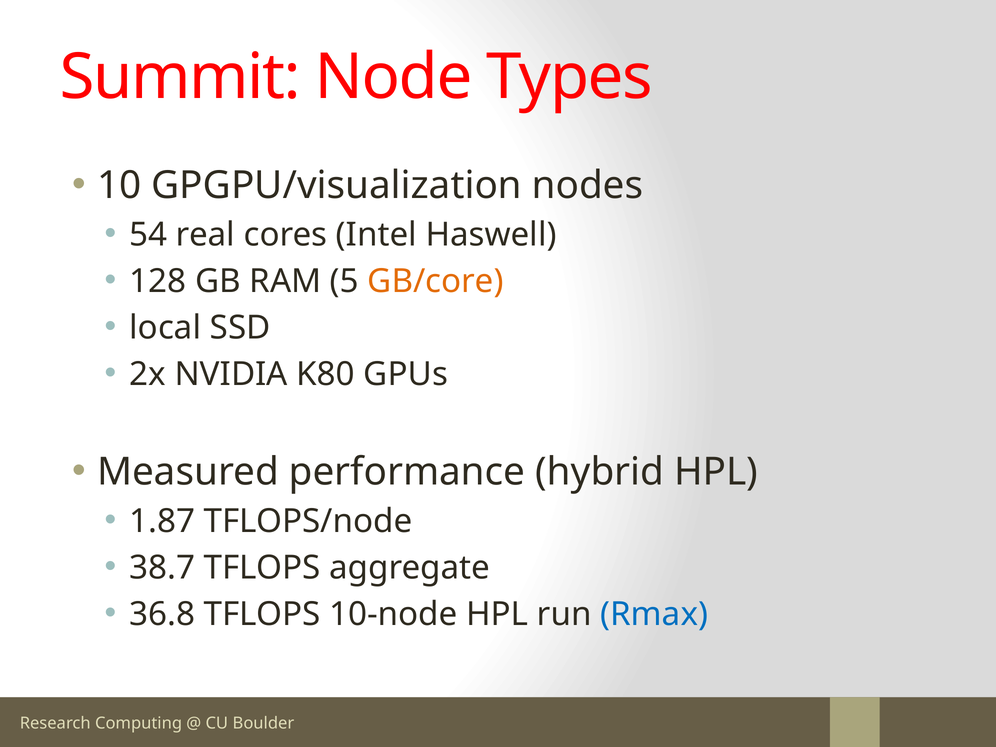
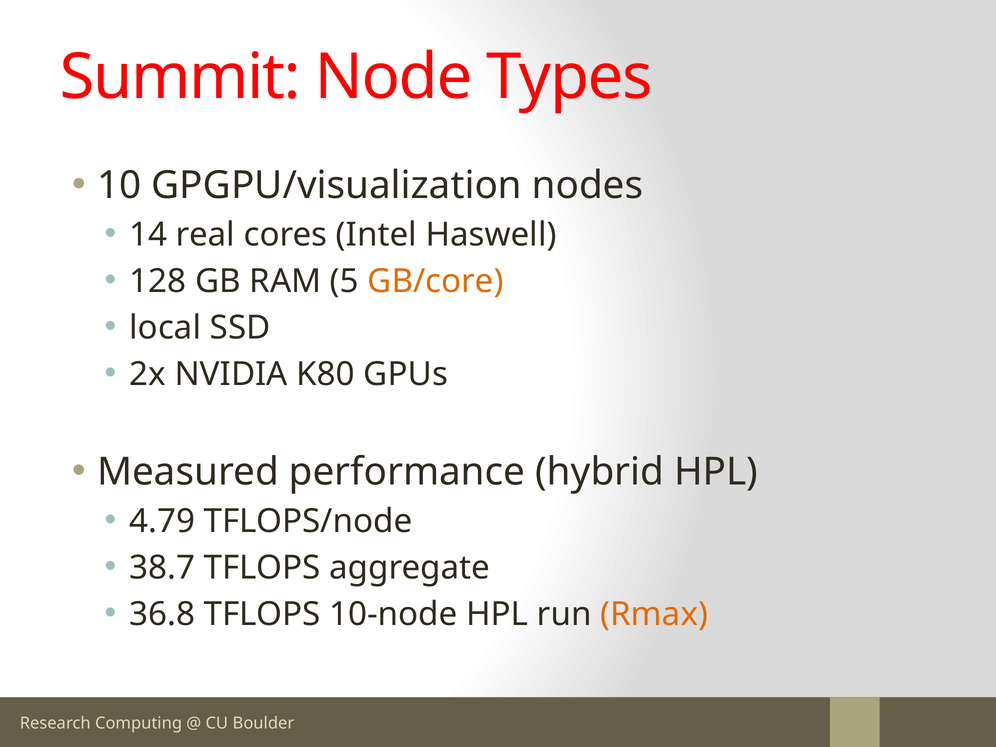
54: 54 -> 14
1.87: 1.87 -> 4.79
Rmax colour: blue -> orange
